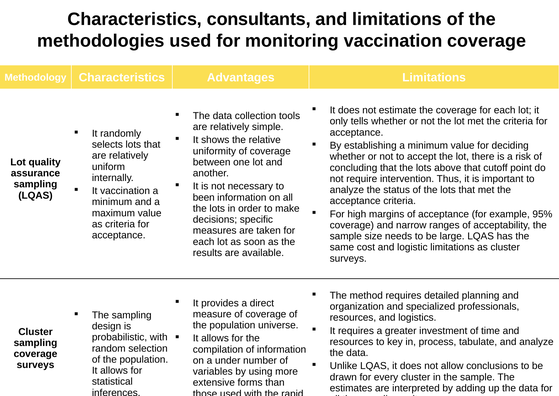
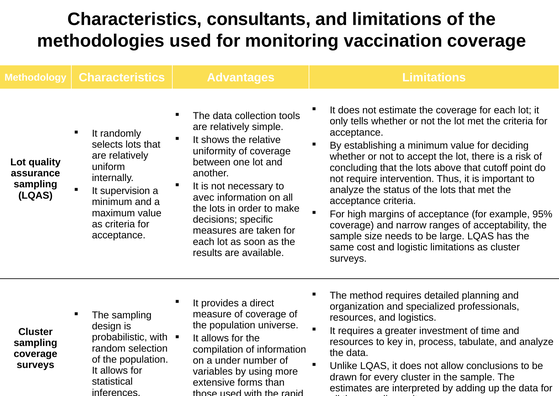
It vaccination: vaccination -> supervision
been: been -> avec
